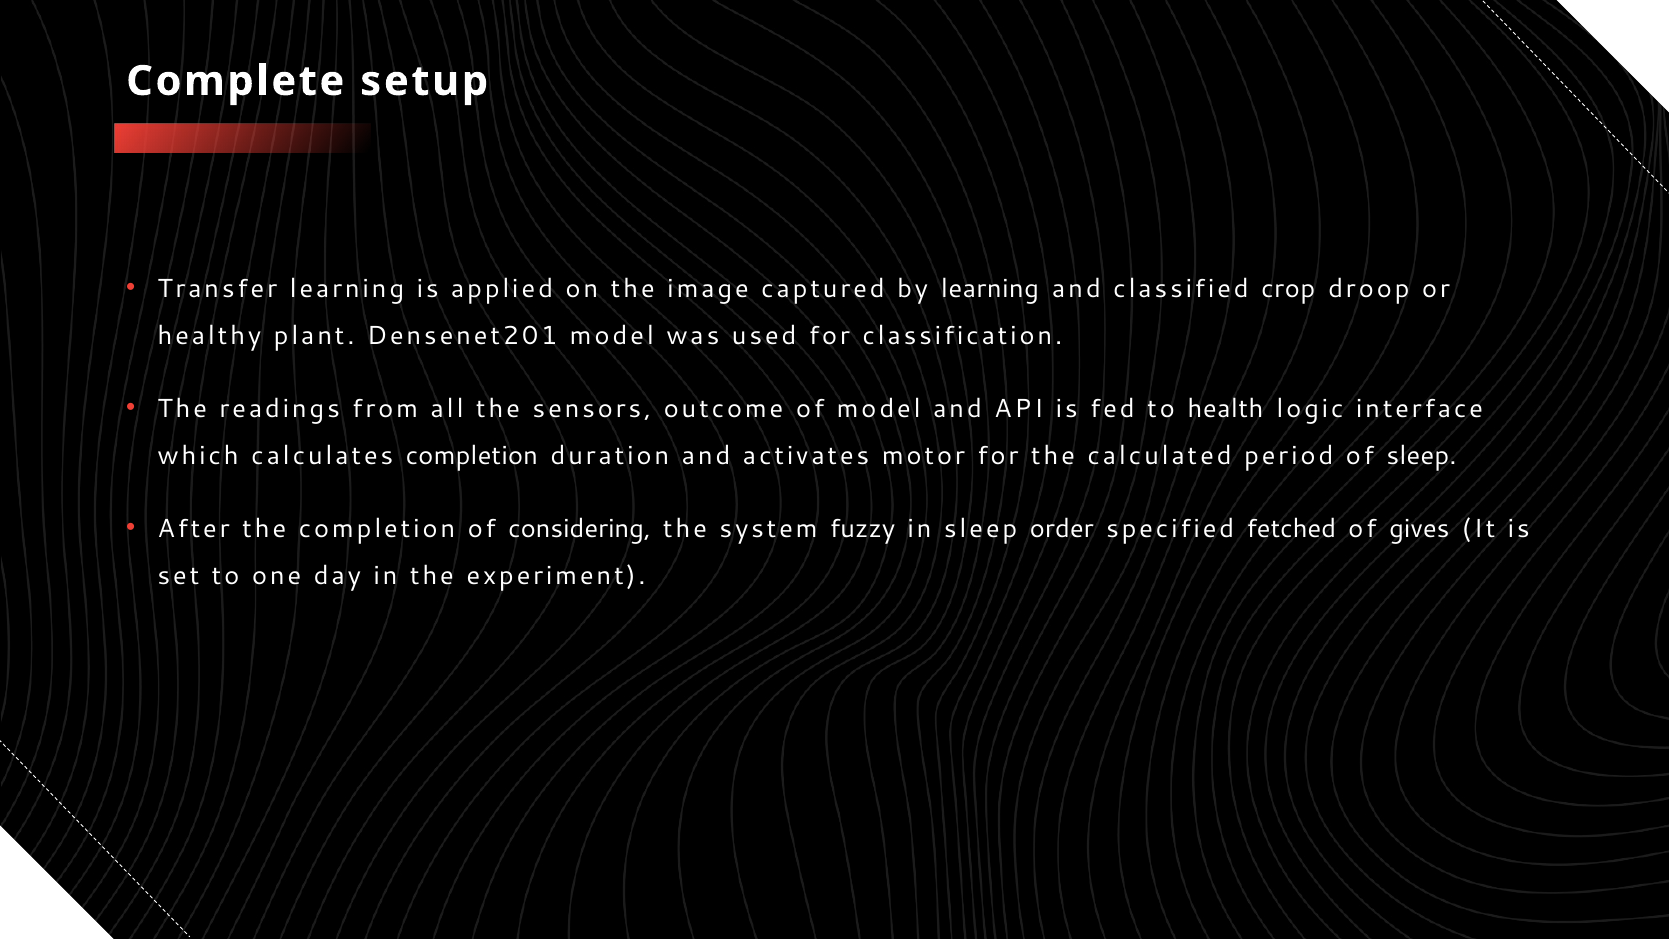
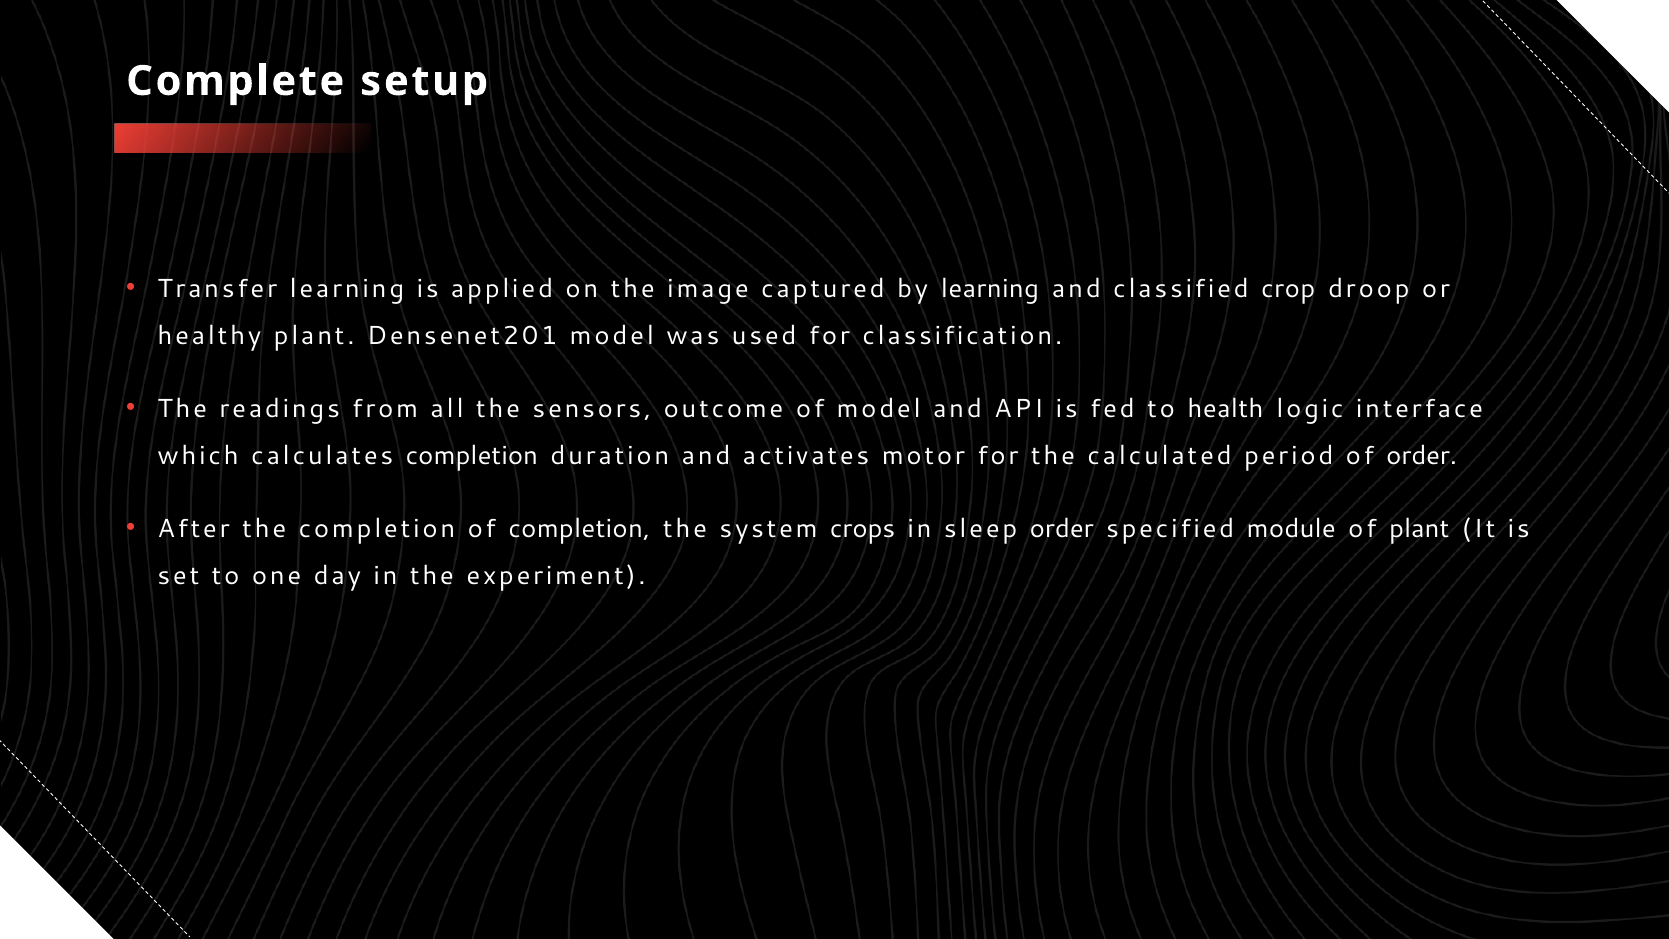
of sleep: sleep -> order
of considering: considering -> completion
fuzzy: fuzzy -> crops
fetched: fetched -> module
of gives: gives -> plant
